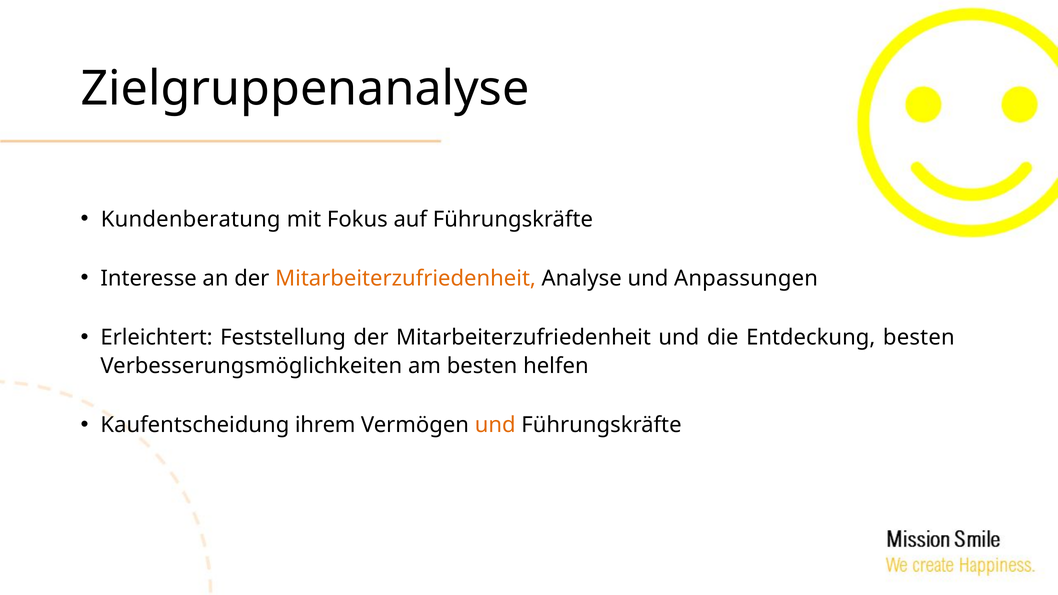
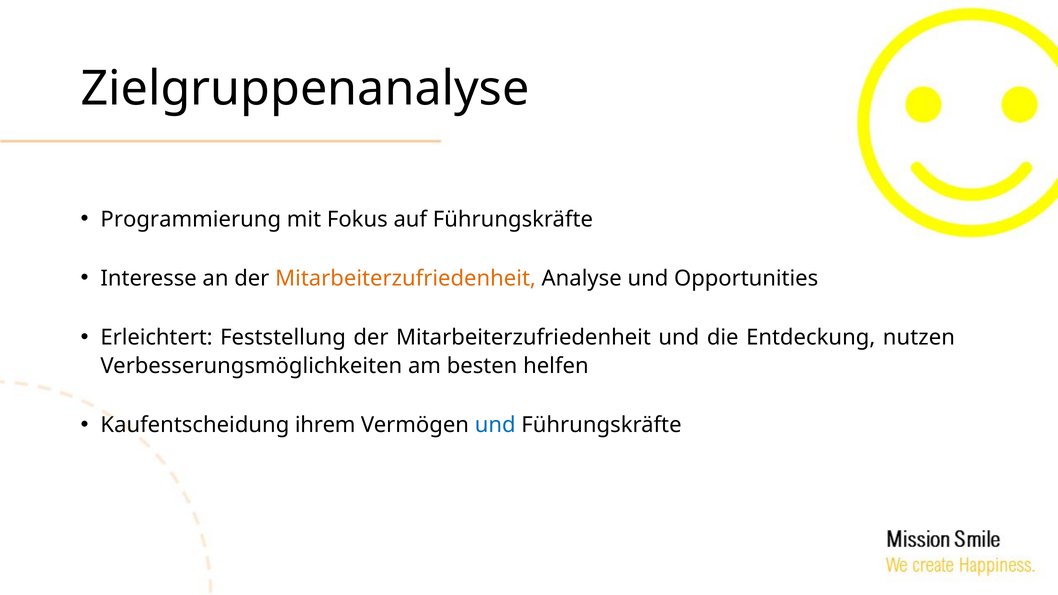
Kundenberatung: Kundenberatung -> Programmierung
Anpassungen: Anpassungen -> Opportunities
Entdeckung besten: besten -> nutzen
und at (495, 425) colour: orange -> blue
